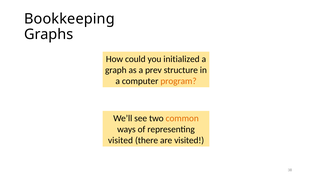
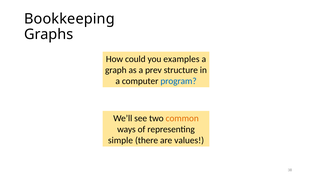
initialized: initialized -> examples
program colour: orange -> blue
visited at (120, 140): visited -> simple
are visited: visited -> values
